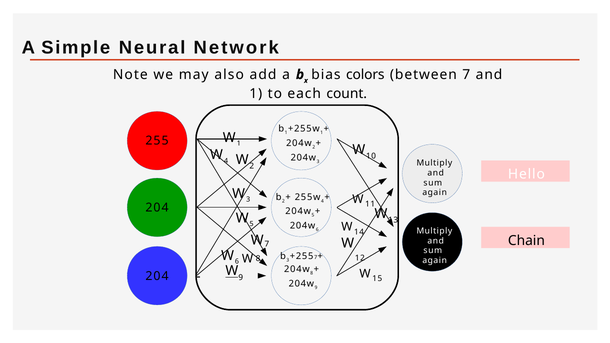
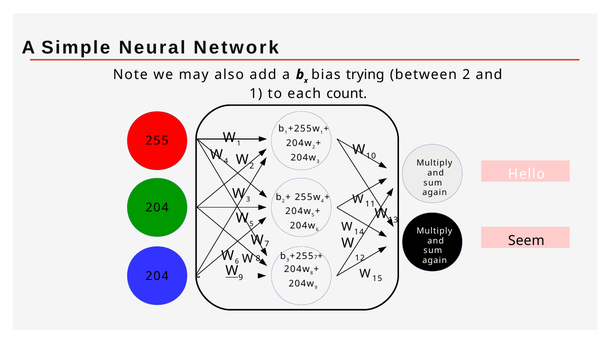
colors: colors -> trying
between 7: 7 -> 2
Chain: Chain -> Seem
